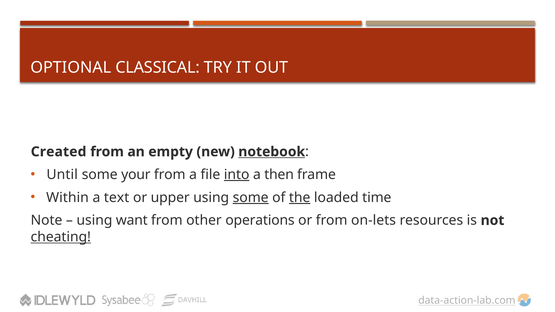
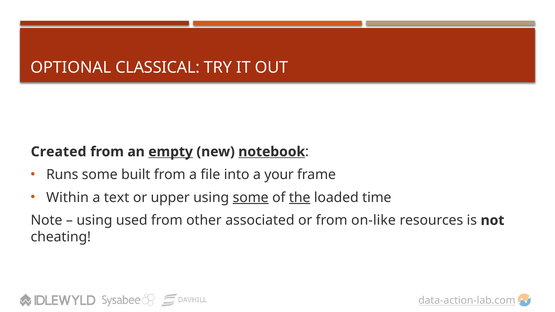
empty underline: none -> present
Until: Until -> Runs
your: your -> built
into underline: present -> none
then: then -> your
want: want -> used
operations: operations -> associated
on-lets: on-lets -> on-like
cheating underline: present -> none
